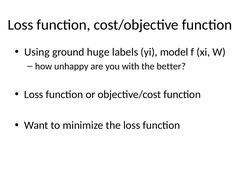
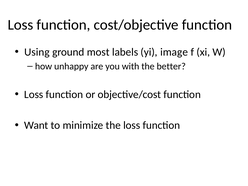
huge: huge -> most
model: model -> image
